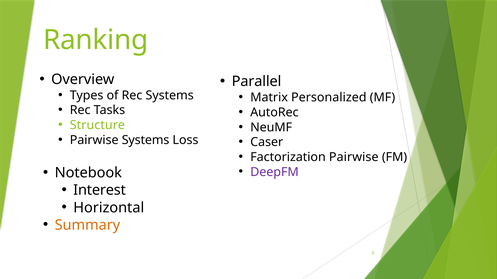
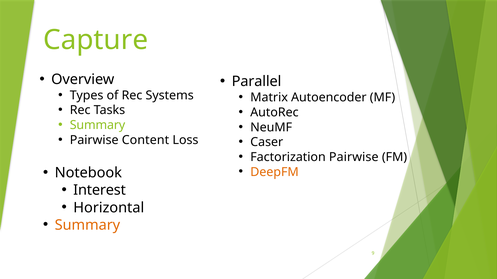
Ranking: Ranking -> Capture
Personalized: Personalized -> Autoencoder
Structure at (97, 125): Structure -> Summary
Pairwise Systems: Systems -> Content
DeepFM colour: purple -> orange
